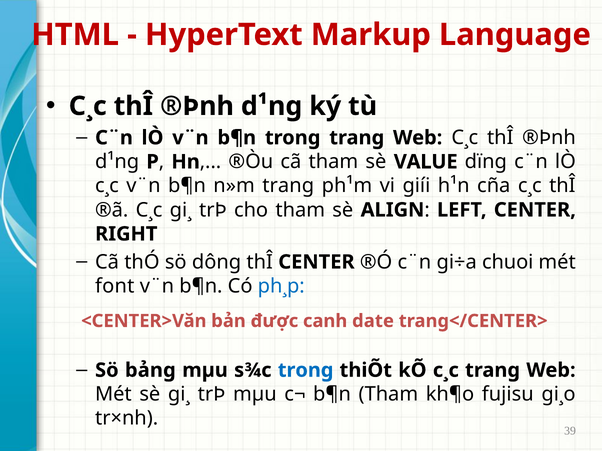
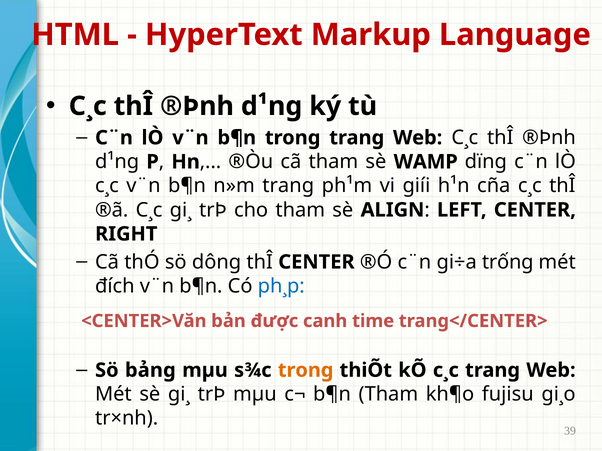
VALUE: VALUE -> WAMP
chuoi: chuoi -> trống
font: font -> đích
date: date -> time
trong at (306, 371) colour: blue -> orange
